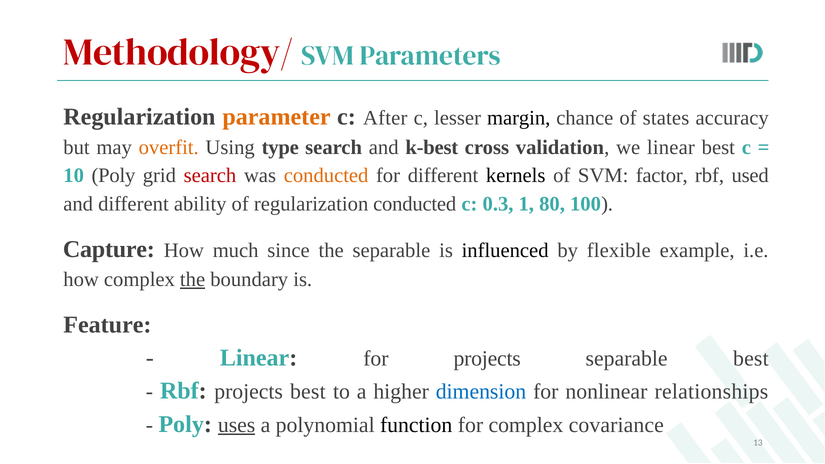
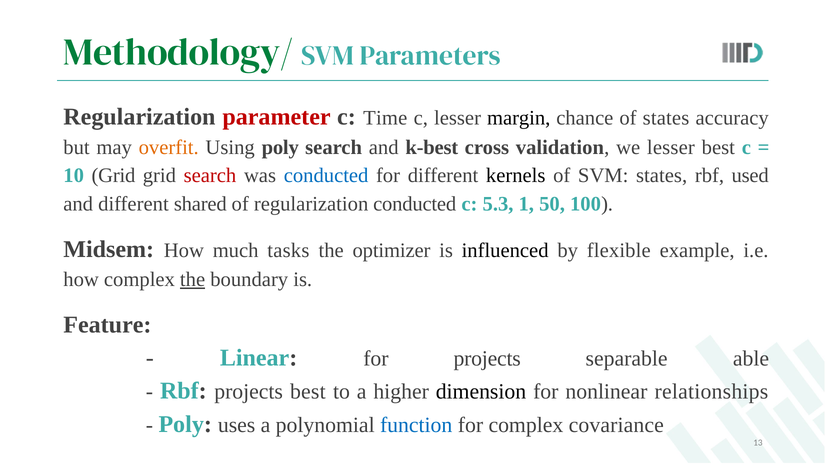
Methodology/ colour: red -> green
parameter colour: orange -> red
After: After -> Time
Using type: type -> poly
we linear: linear -> lesser
10 Poly: Poly -> Grid
conducted at (326, 176) colour: orange -> blue
SVM factor: factor -> states
ability: ability -> shared
0.3: 0.3 -> 5.3
80: 80 -> 50
Capture: Capture -> Midsem
since: since -> tasks
the separable: separable -> optimizer
separable best: best -> able
dimension colour: blue -> black
uses underline: present -> none
function colour: black -> blue
